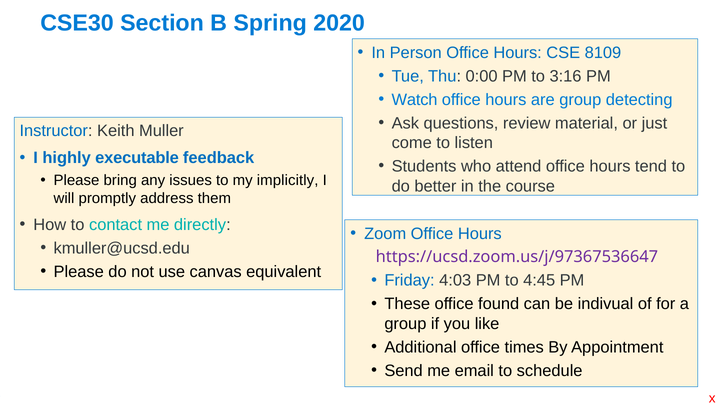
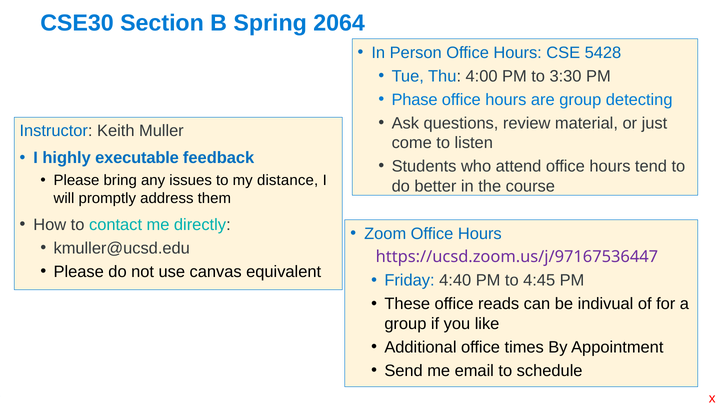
2020: 2020 -> 2064
8109: 8109 -> 5428
0:00: 0:00 -> 4:00
3:16: 3:16 -> 3:30
Watch: Watch -> Phase
implicitly: implicitly -> distance
https://ucsd.zoom.us/j/97367536647: https://ucsd.zoom.us/j/97367536647 -> https://ucsd.zoom.us/j/97167536447
4:03: 4:03 -> 4:40
found: found -> reads
